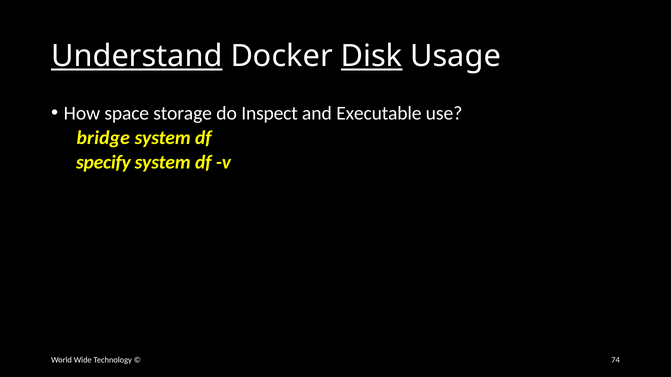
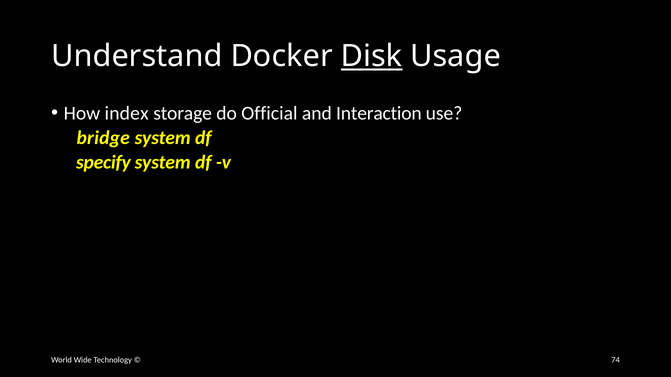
Understand underline: present -> none
space: space -> index
Inspect: Inspect -> Official
Executable: Executable -> Interaction
